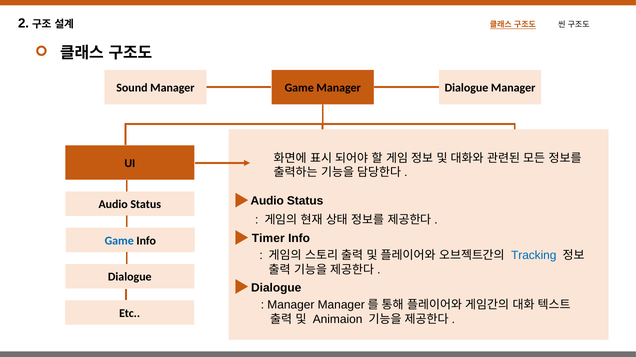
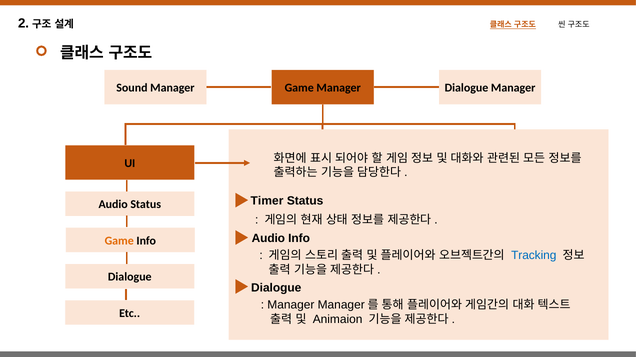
Audio at (267, 201): Audio -> Timer
Timer at (268, 239): Timer -> Audio
Game at (119, 241) colour: blue -> orange
